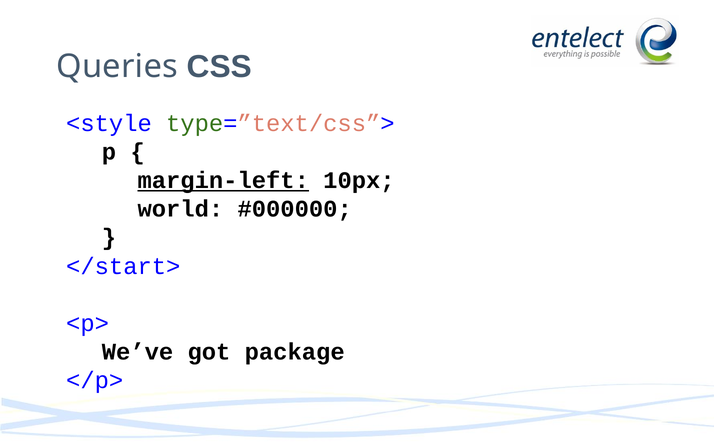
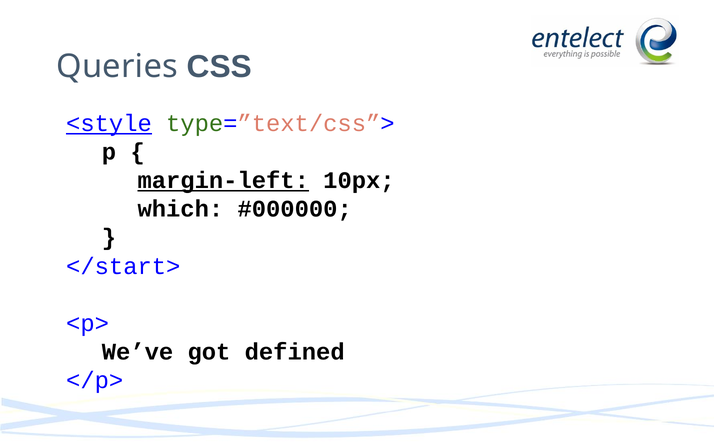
<style underline: none -> present
world: world -> which
package: package -> defined
